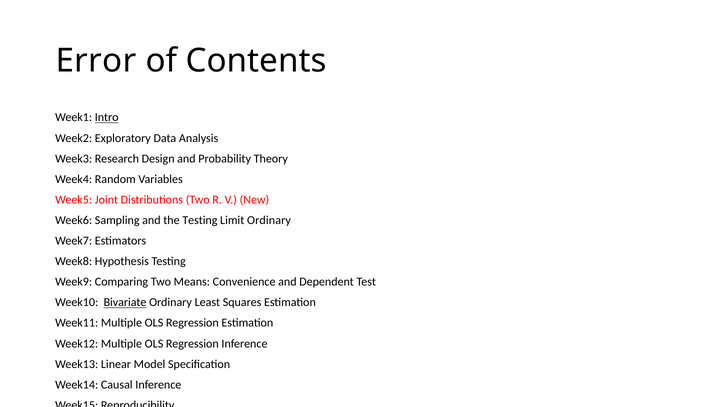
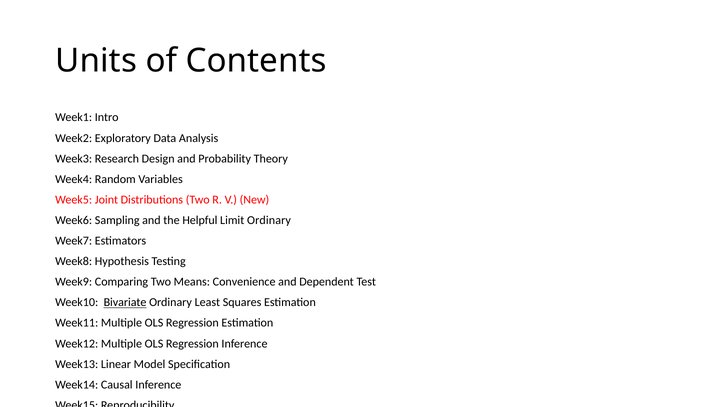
Error: Error -> Units
Intro underline: present -> none
the Testing: Testing -> Helpful
